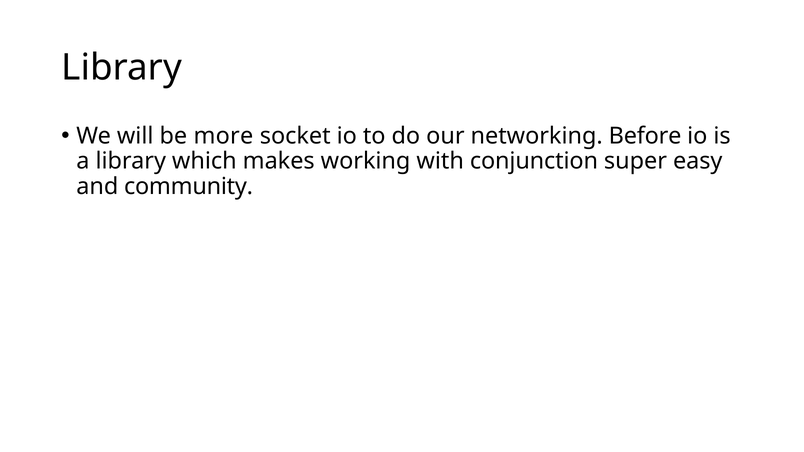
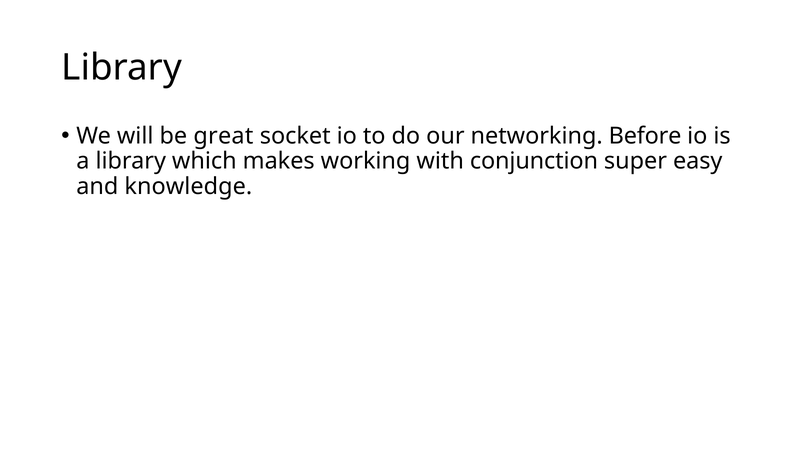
more: more -> great
community: community -> knowledge
